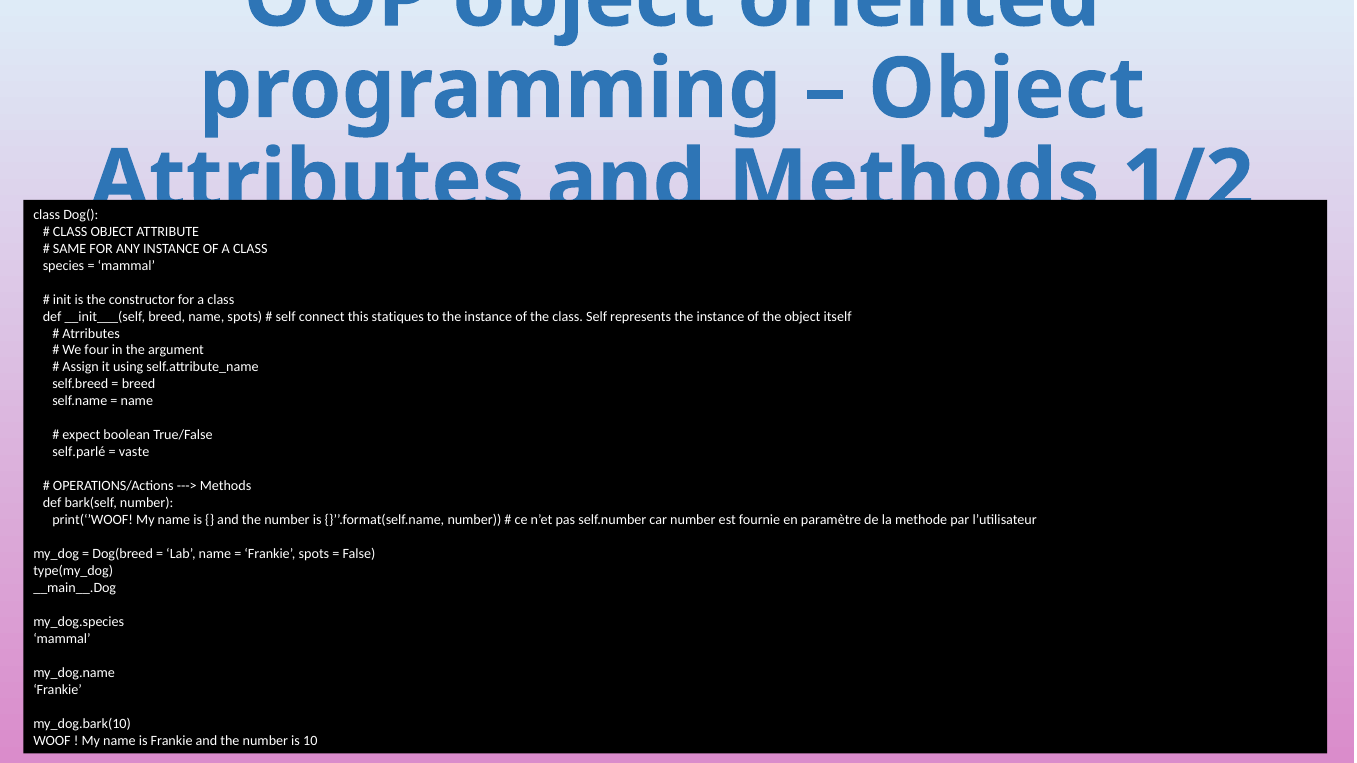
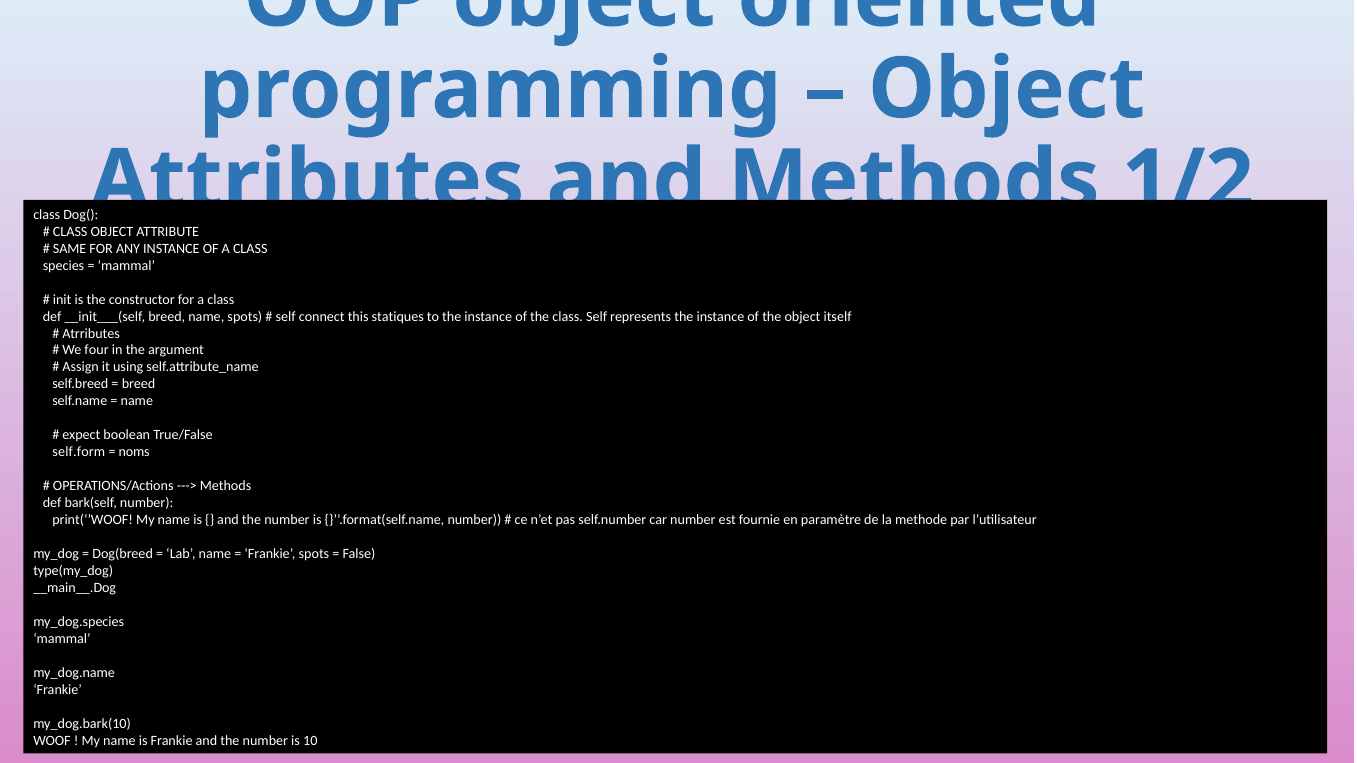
self.parlé: self.parlé -> self.form
vaste: vaste -> noms
